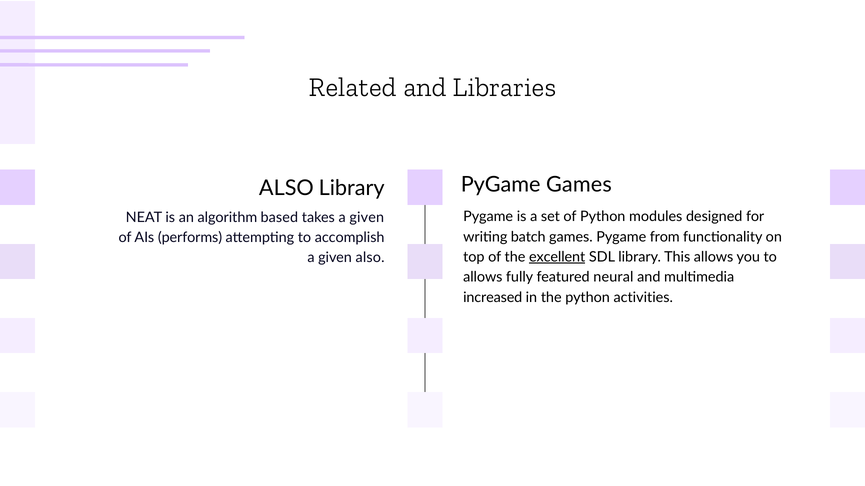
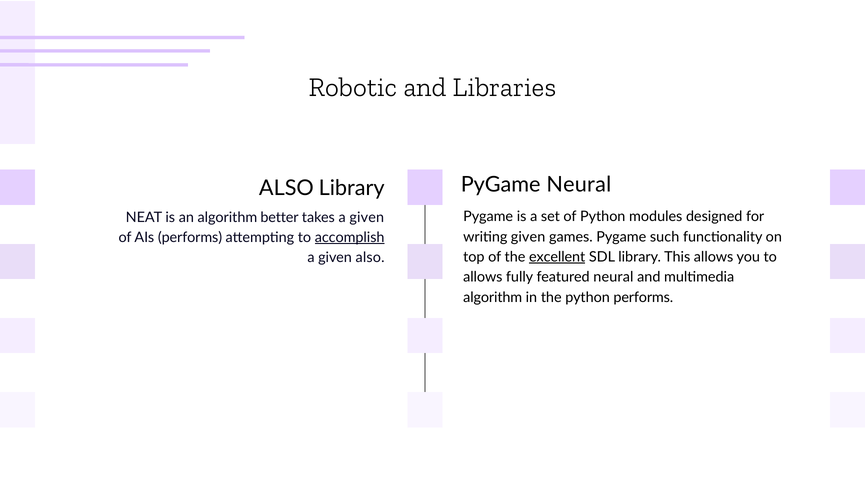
Related: Related -> Robotic
PyGame Games: Games -> Neural
based: based -> better
writing batch: batch -> given
from: from -> such
accomplish underline: none -> present
increased at (493, 298): increased -> algorithm
python activities: activities -> performs
